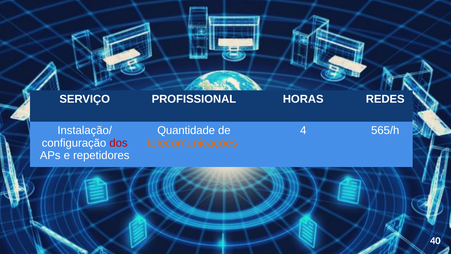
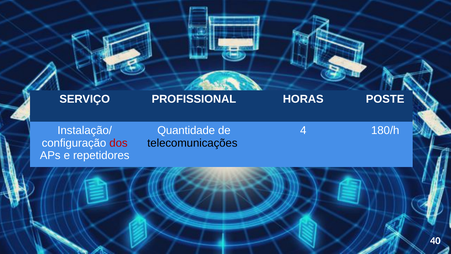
REDES: REDES -> POSTE
565/h: 565/h -> 180/h
telecomunicações colour: orange -> black
